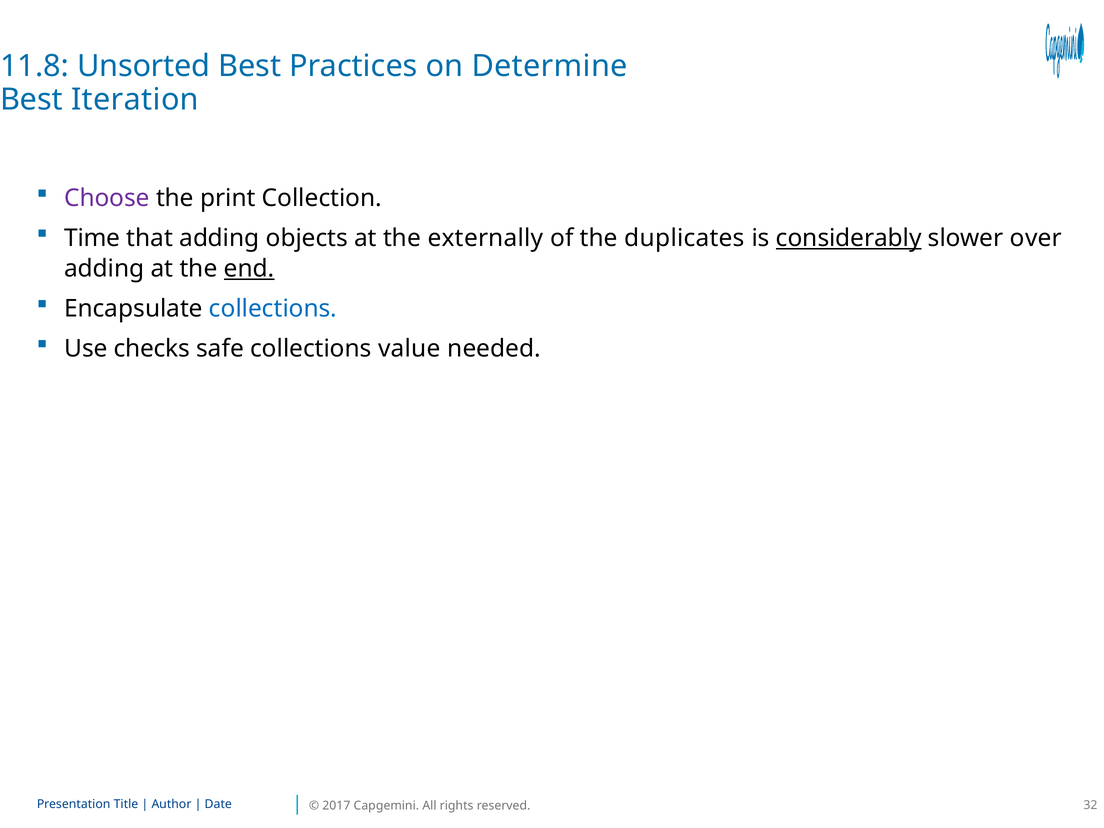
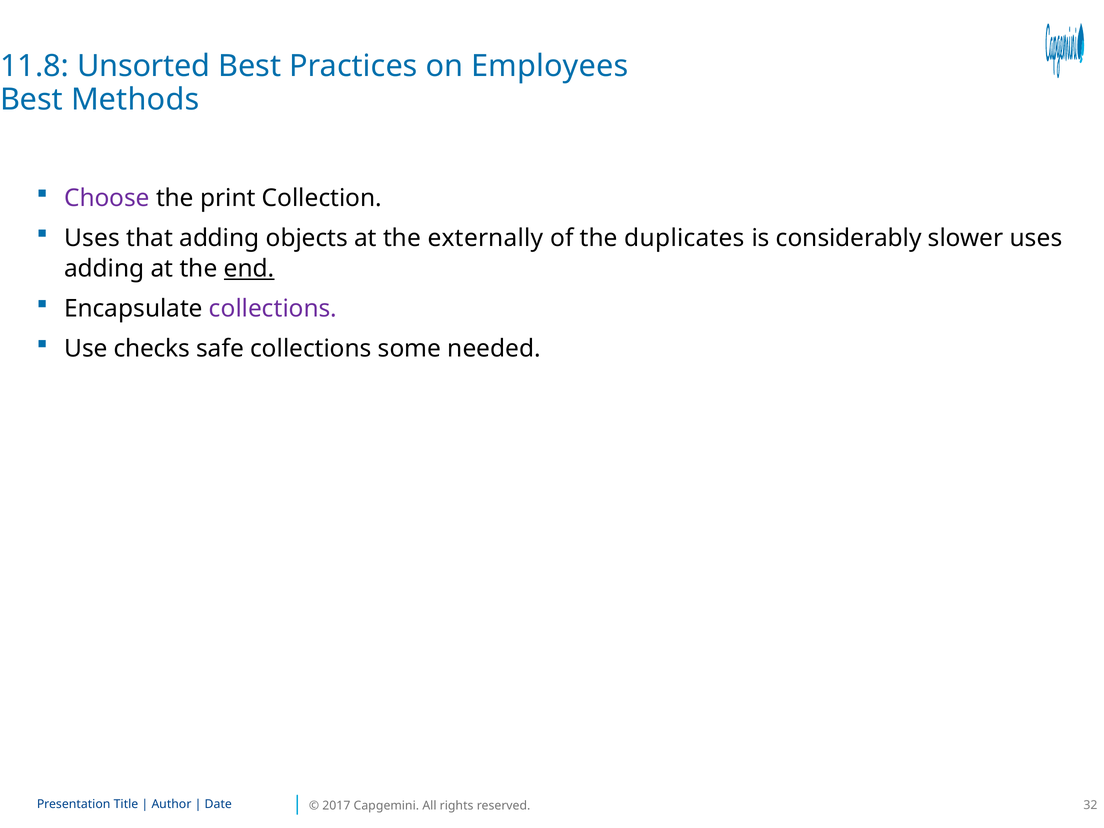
Determine: Determine -> Employees
Iteration: Iteration -> Methods
Time at (92, 238): Time -> Uses
considerably underline: present -> none
slower over: over -> uses
collections at (273, 309) colour: blue -> purple
value: value -> some
